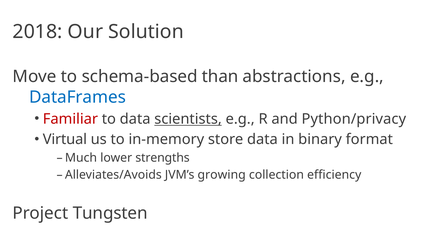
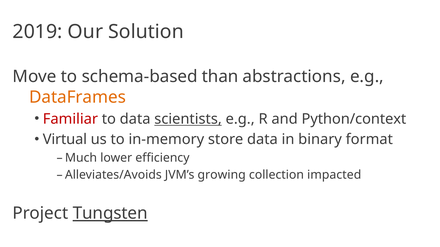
2018: 2018 -> 2019
DataFrames colour: blue -> orange
Python/privacy: Python/privacy -> Python/context
strengths: strengths -> efficiency
efficiency: efficiency -> impacted
Tungsten underline: none -> present
